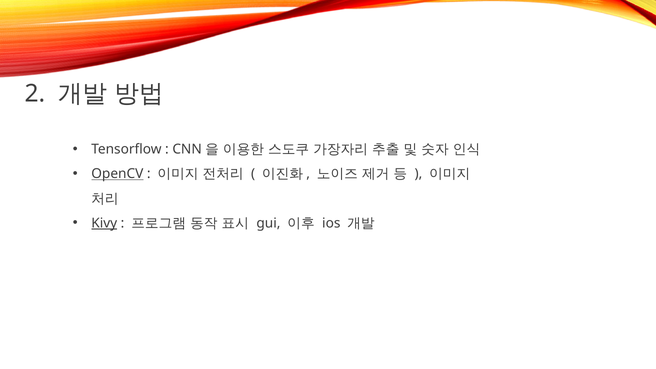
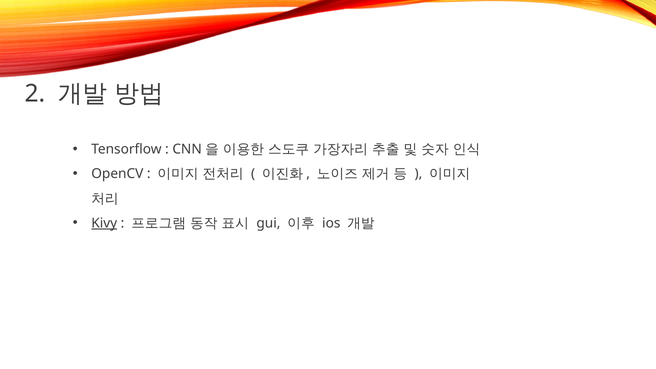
OpenCV underline: present -> none
